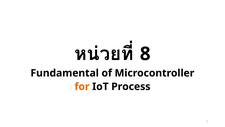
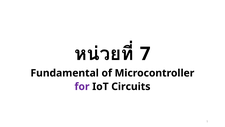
8: 8 -> 7
for colour: orange -> purple
Process: Process -> Circuits
